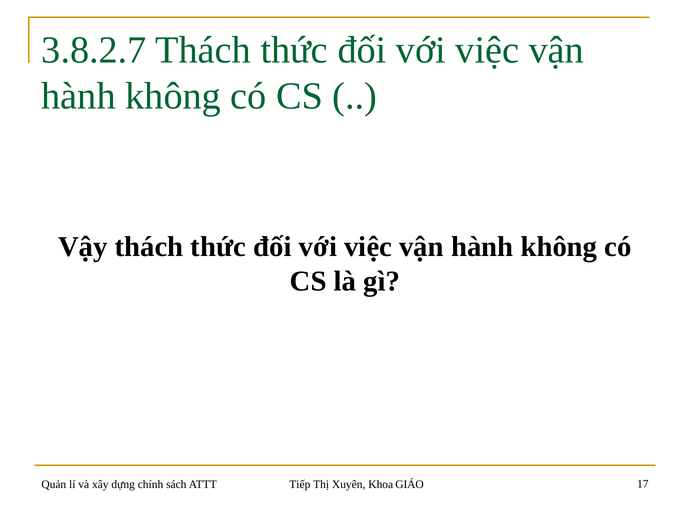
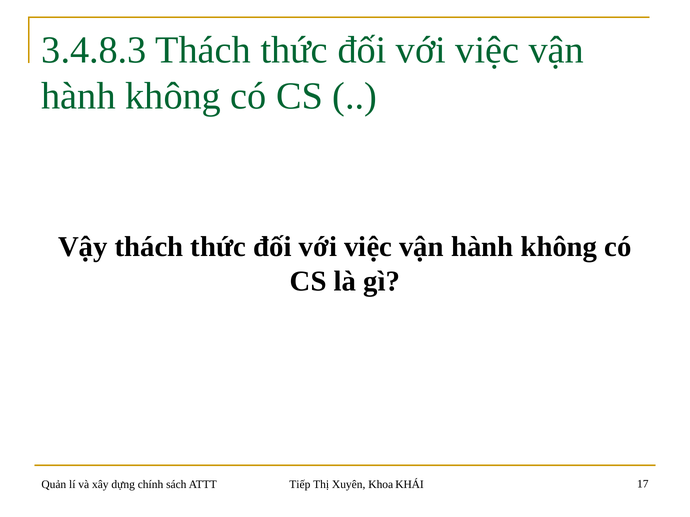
3.8.2.7: 3.8.2.7 -> 3.4.8.3
GIÁO: GIÁO -> KHÁI
